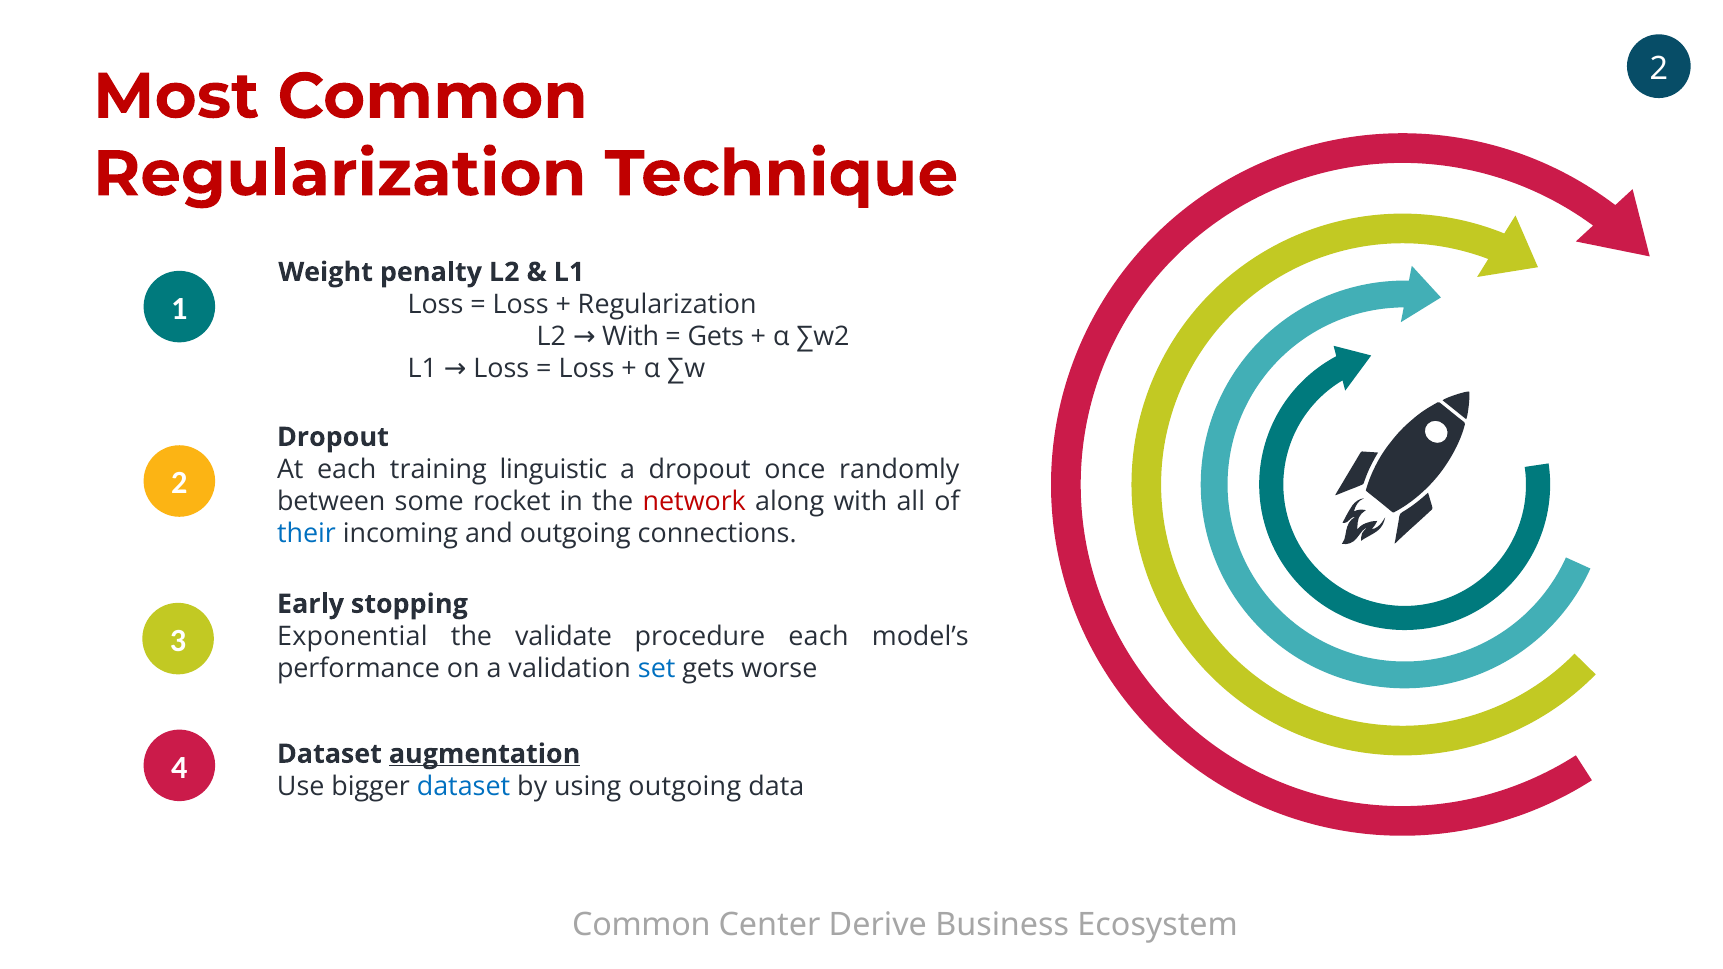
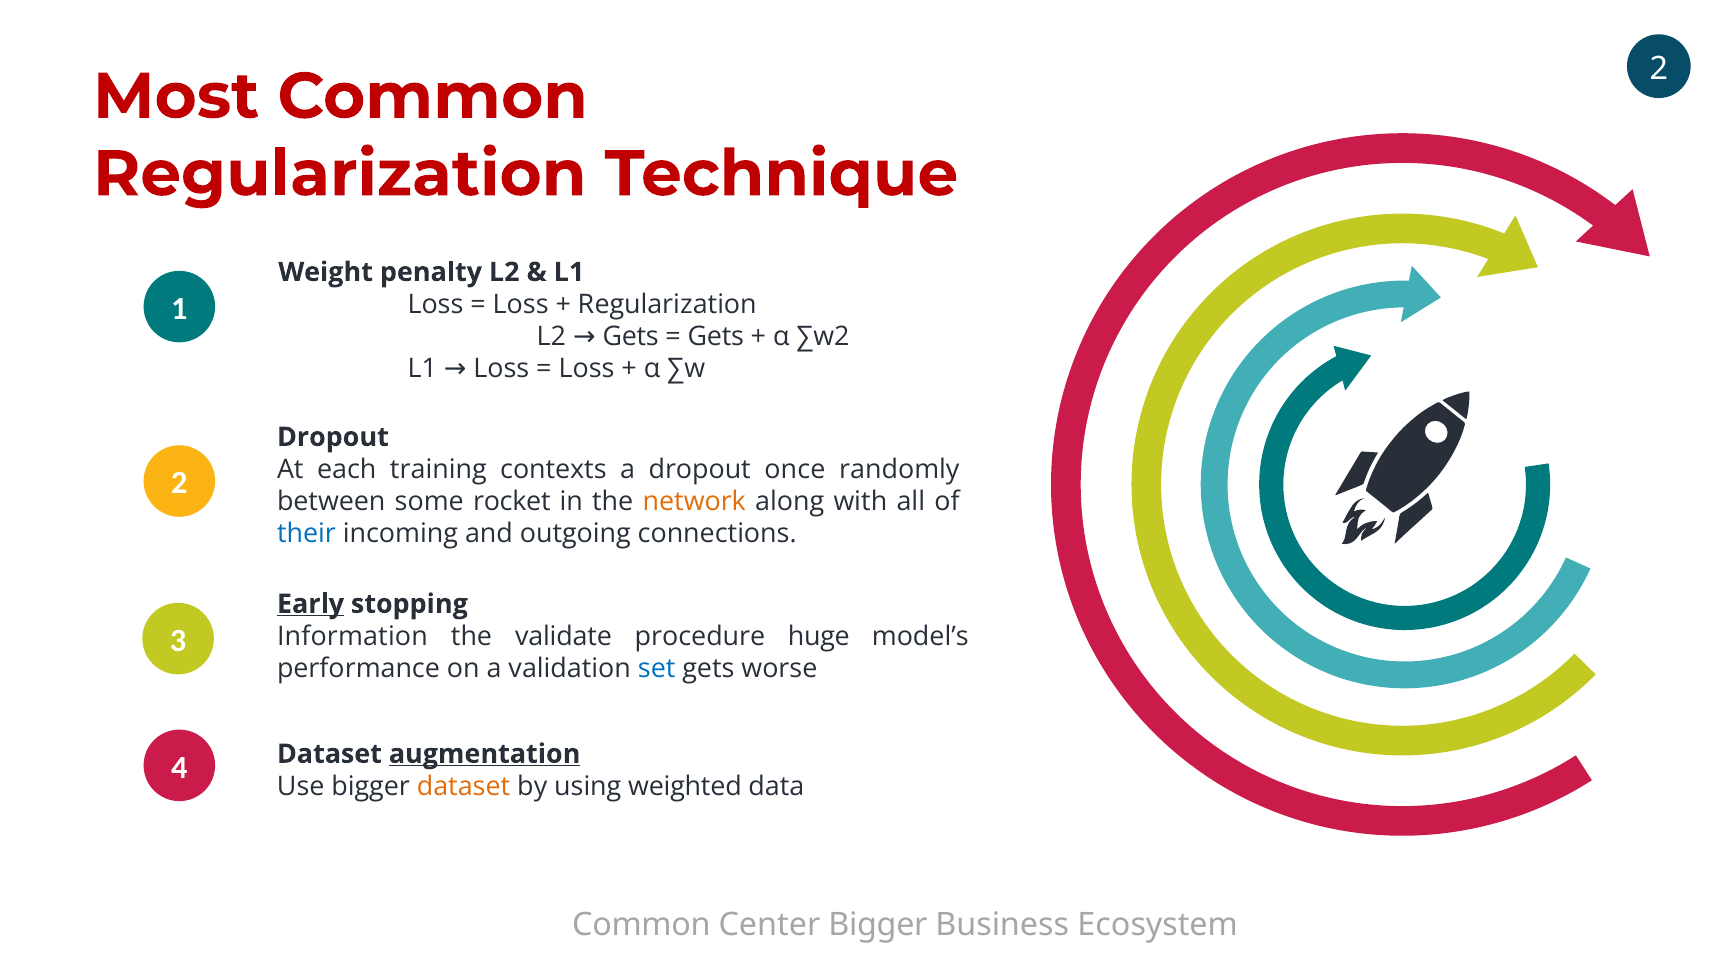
L2 With: With -> Gets
linguistic: linguistic -> contexts
network colour: red -> orange
Early underline: none -> present
Exponential: Exponential -> Information
procedure each: each -> huge
dataset at (464, 786) colour: blue -> orange
using outgoing: outgoing -> weighted
Center Derive: Derive -> Bigger
